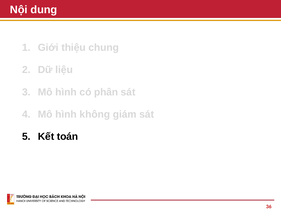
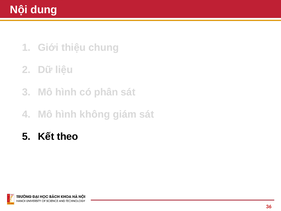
toán: toán -> theo
